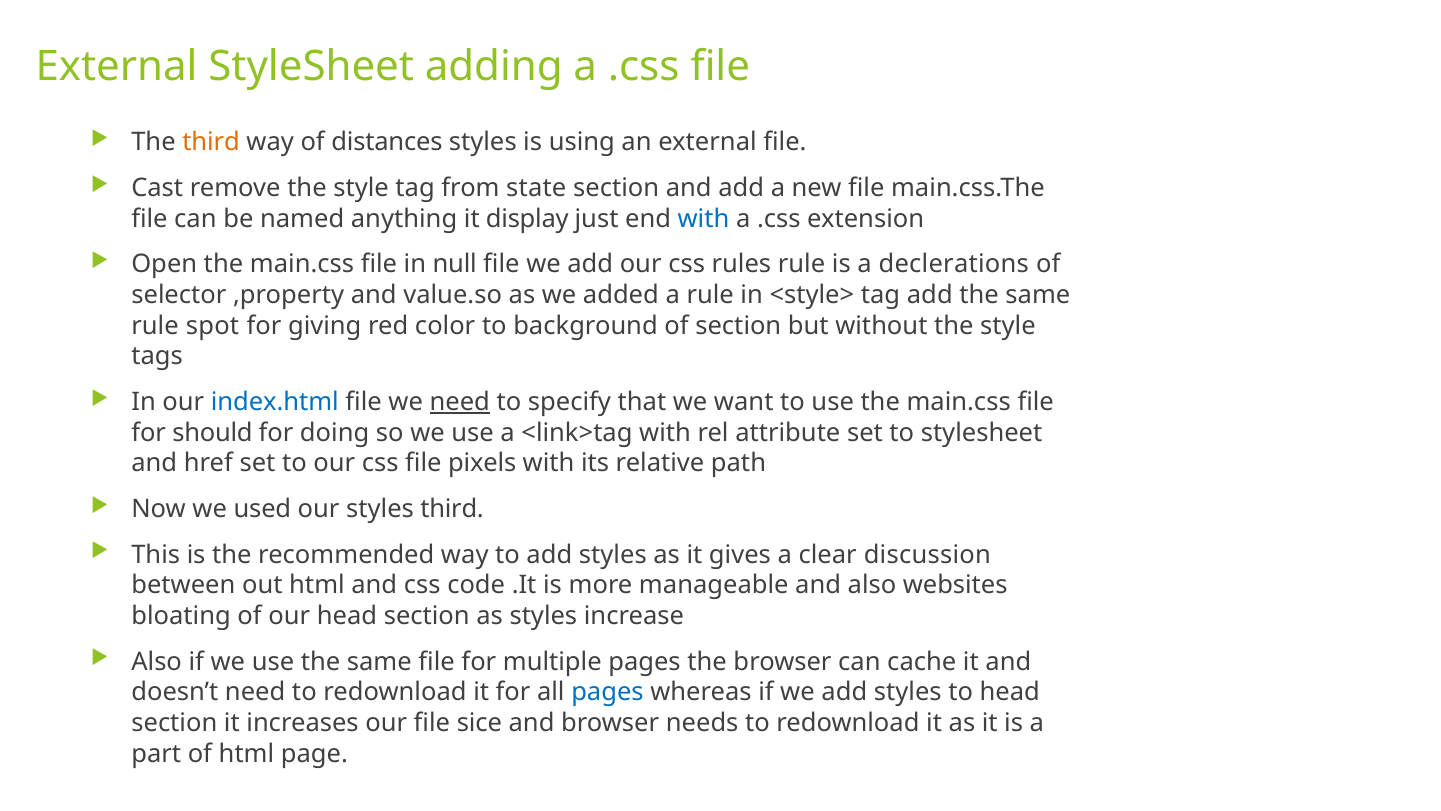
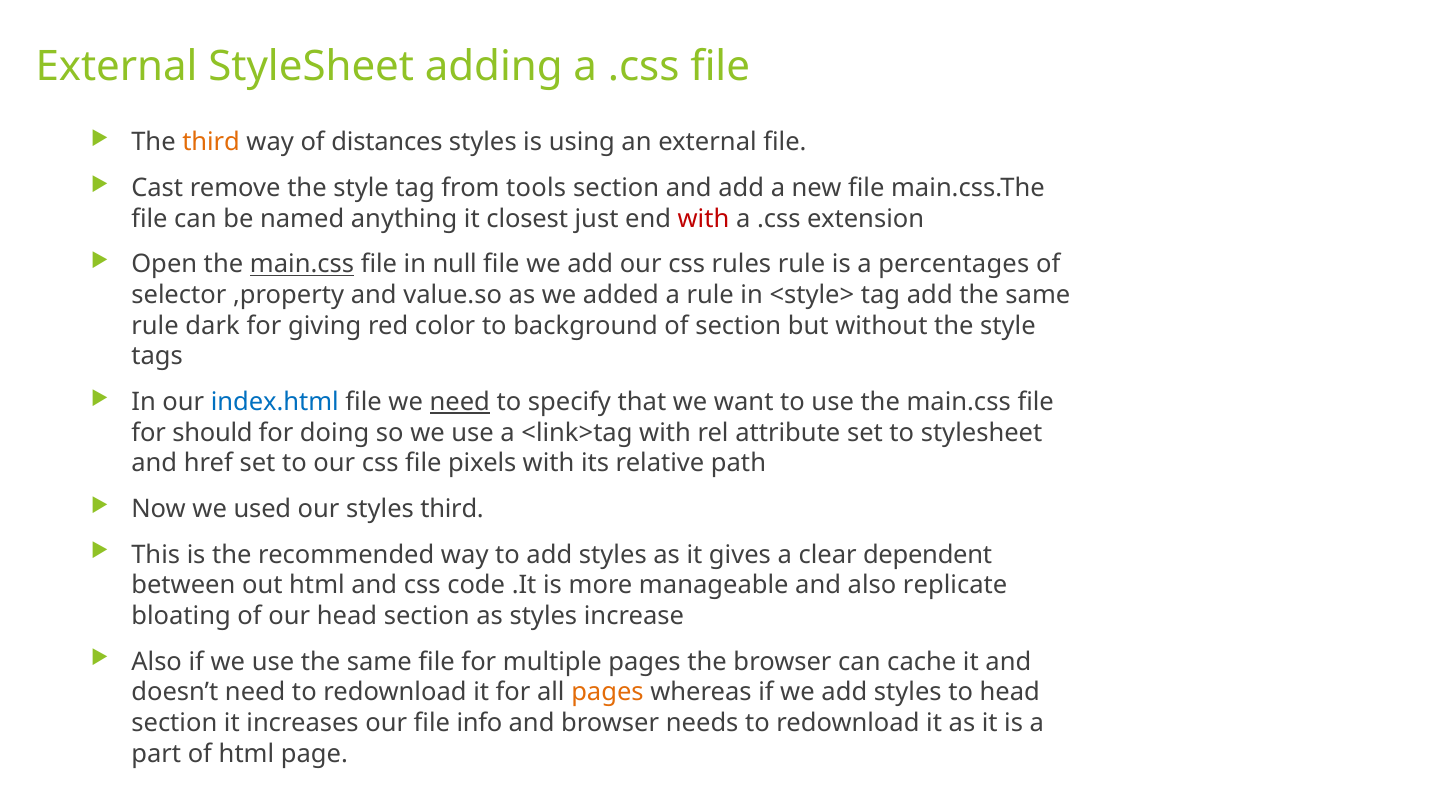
state: state -> tools
display: display -> closest
with at (703, 219) colour: blue -> red
main.css at (302, 264) underline: none -> present
declerations: declerations -> percentages
spot: spot -> dark
discussion: discussion -> dependent
websites: websites -> replicate
pages at (607, 692) colour: blue -> orange
sice: sice -> info
